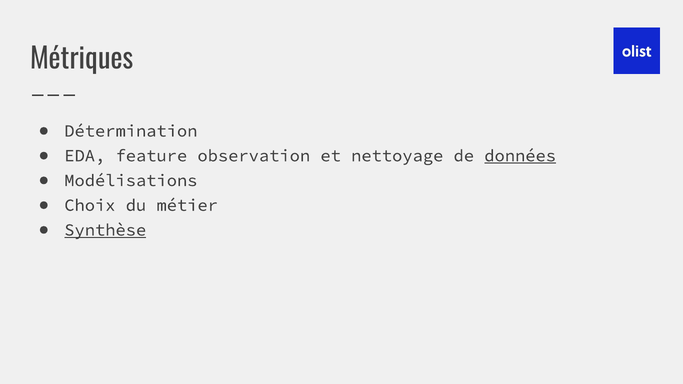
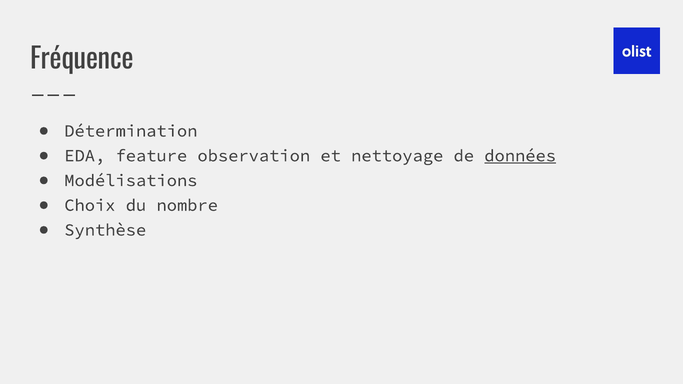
Métriques: Métriques -> Fréquence
métier: métier -> nombre
Synthèse underline: present -> none
